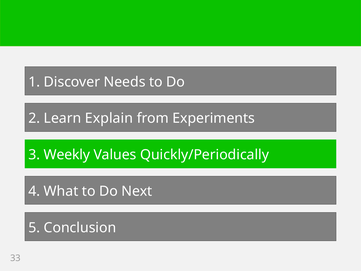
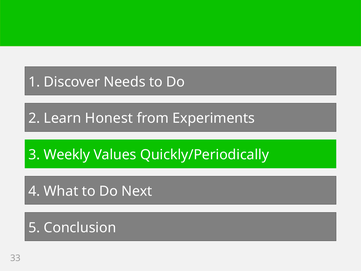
Explain: Explain -> Honest
